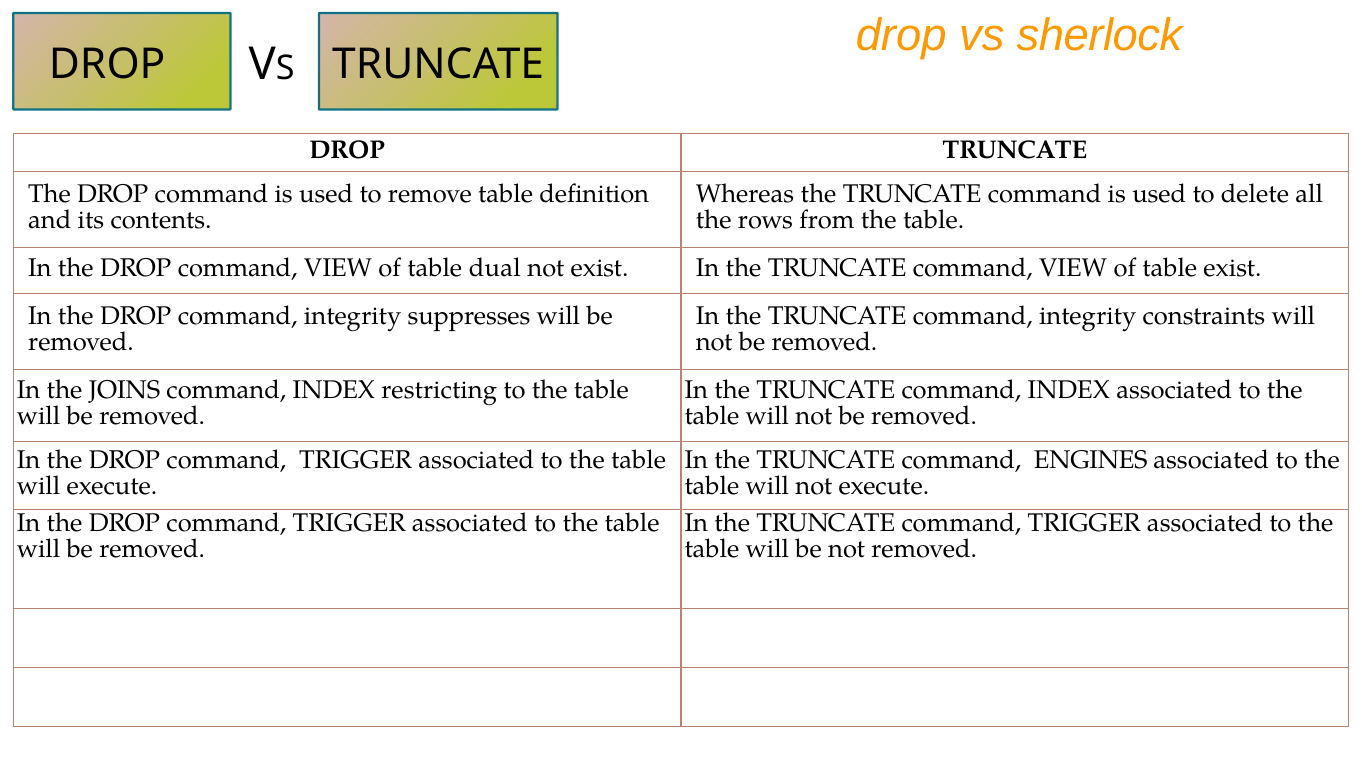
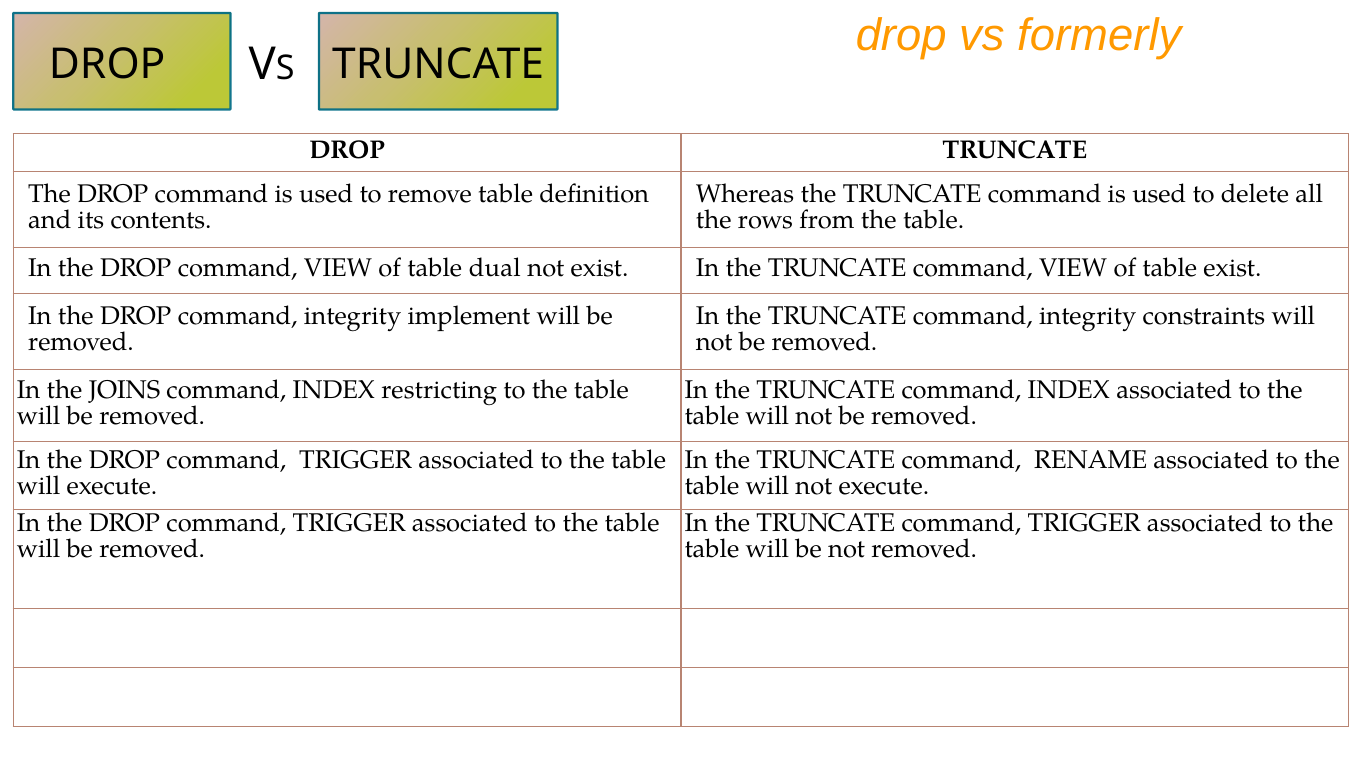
sherlock: sherlock -> formerly
suppresses: suppresses -> implement
ENGINES: ENGINES -> RENAME
